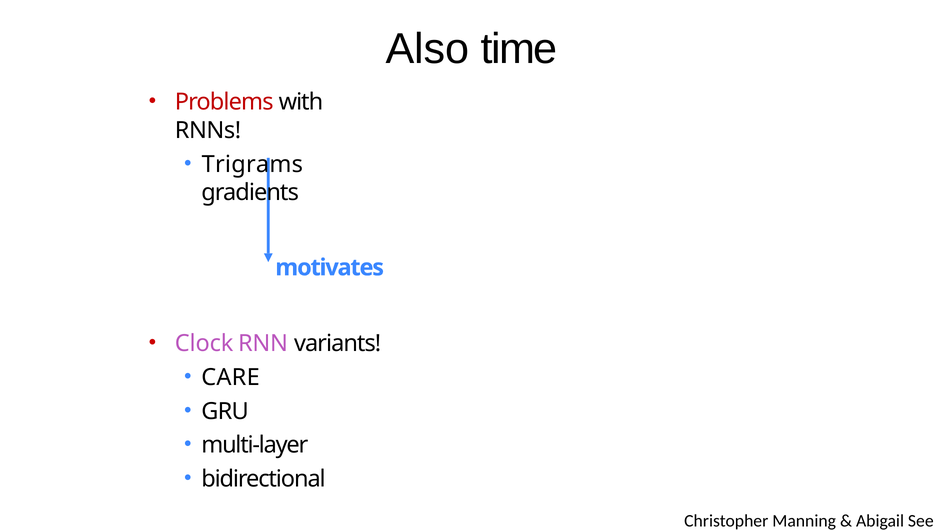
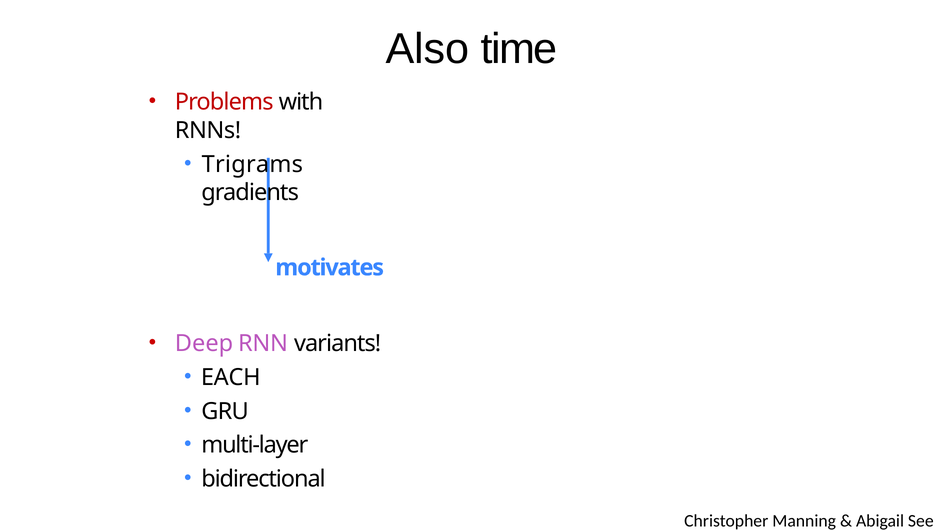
Clock: Clock -> Deep
CARE: CARE -> EACH
